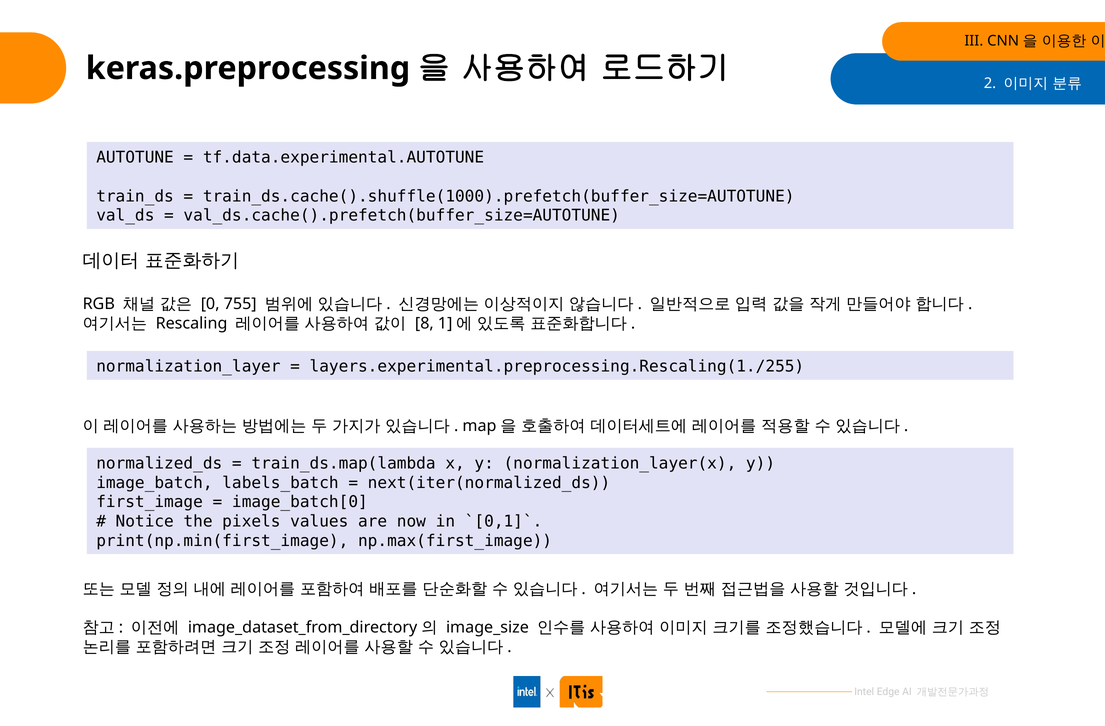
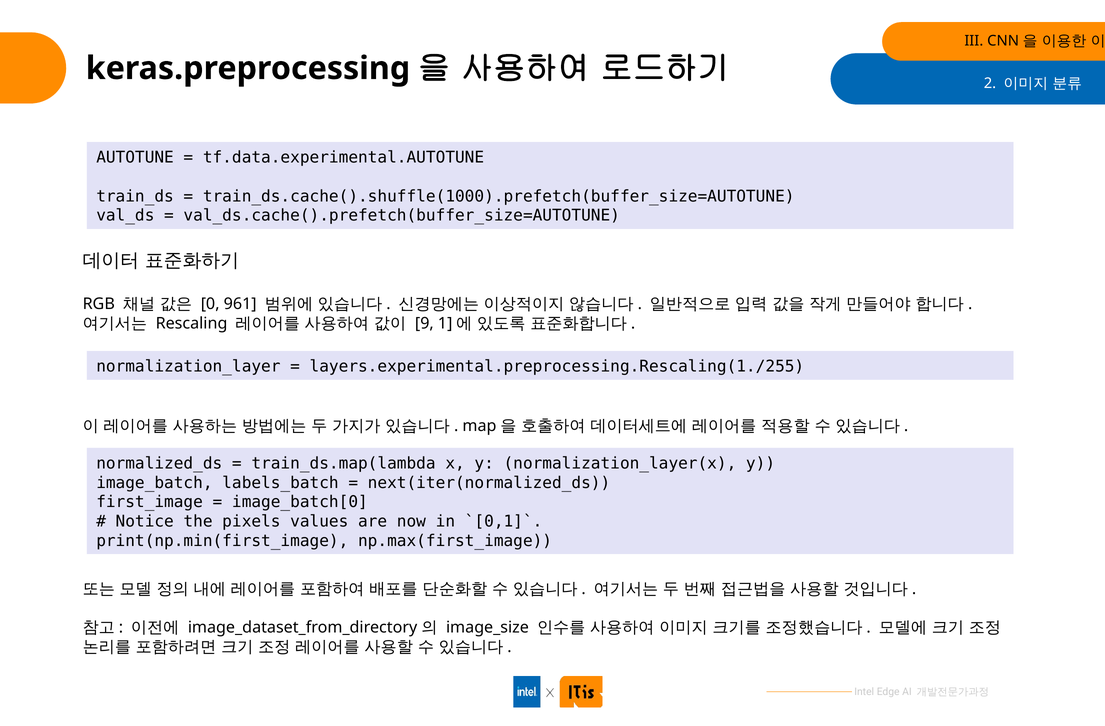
755: 755 -> 961
8: 8 -> 9
